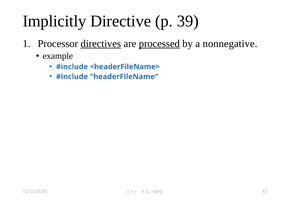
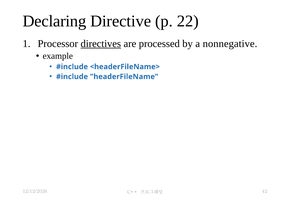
Implicitly: Implicitly -> Declaring
39: 39 -> 22
processed underline: present -> none
